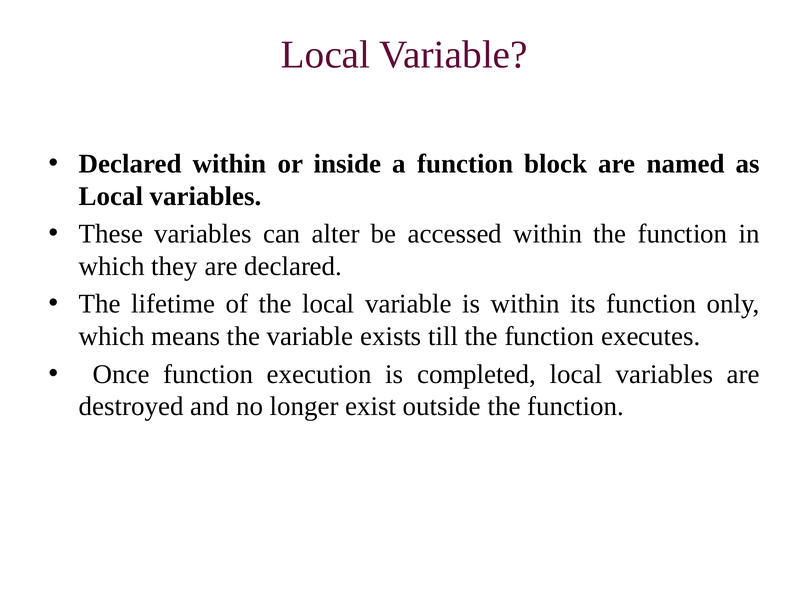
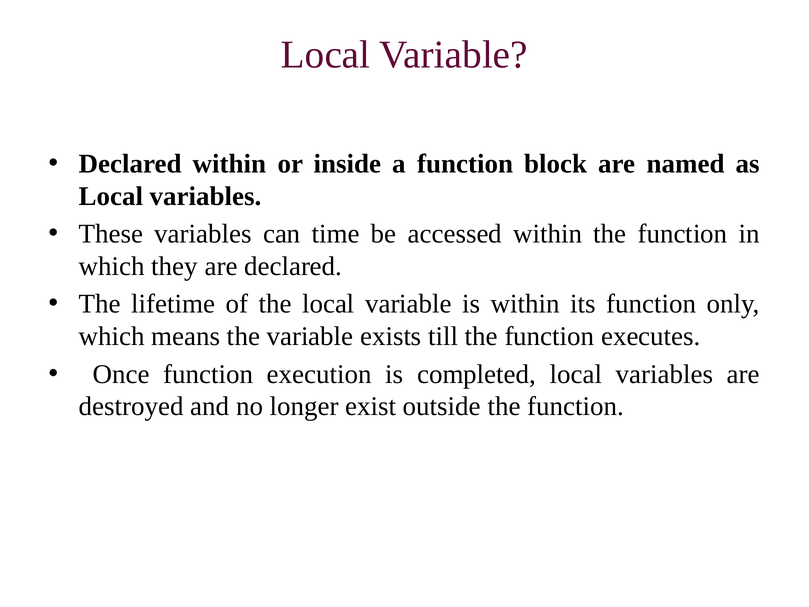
alter: alter -> time
